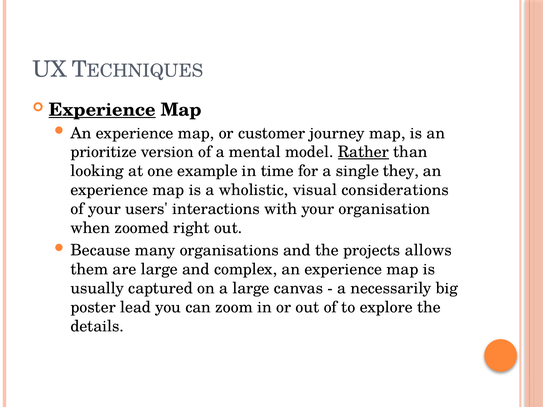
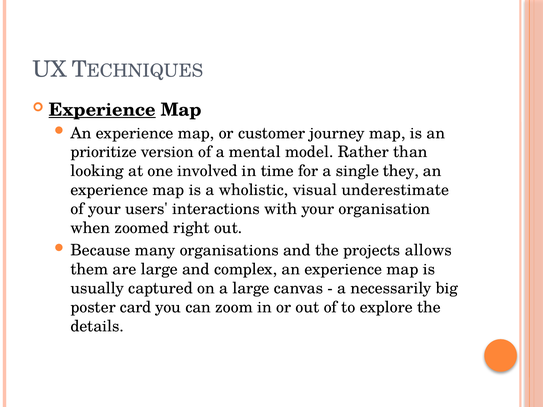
Rather underline: present -> none
example: example -> involved
considerations: considerations -> underestimate
lead: lead -> card
